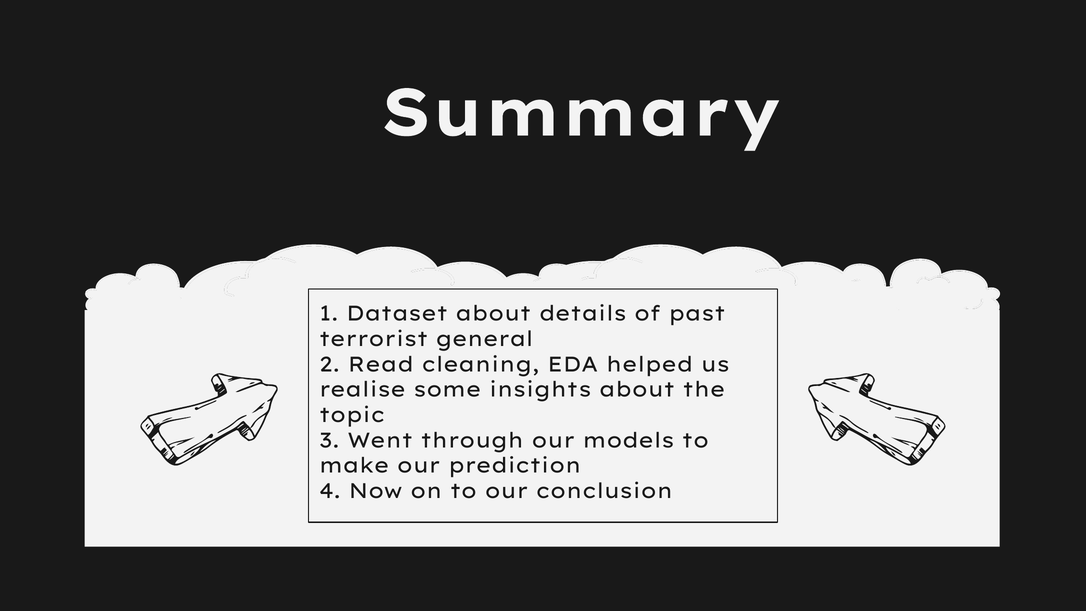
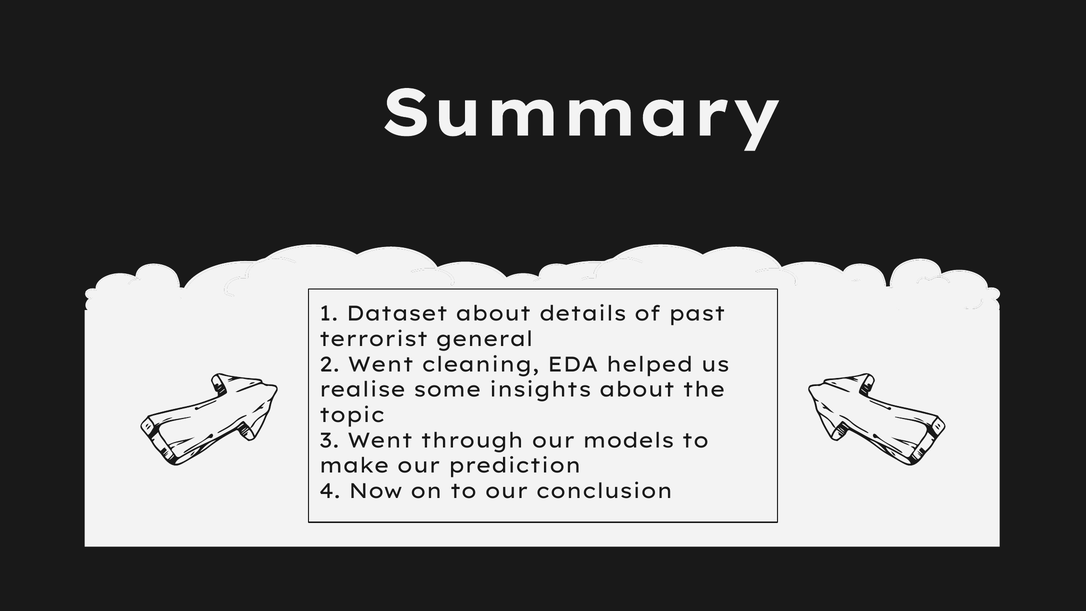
2 Read: Read -> Went
